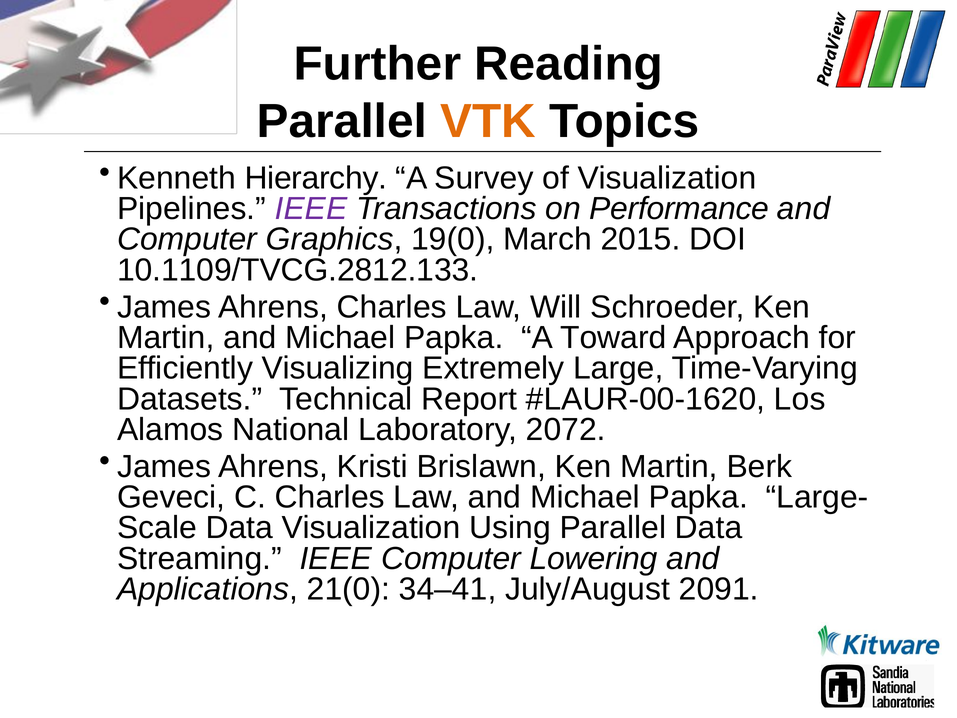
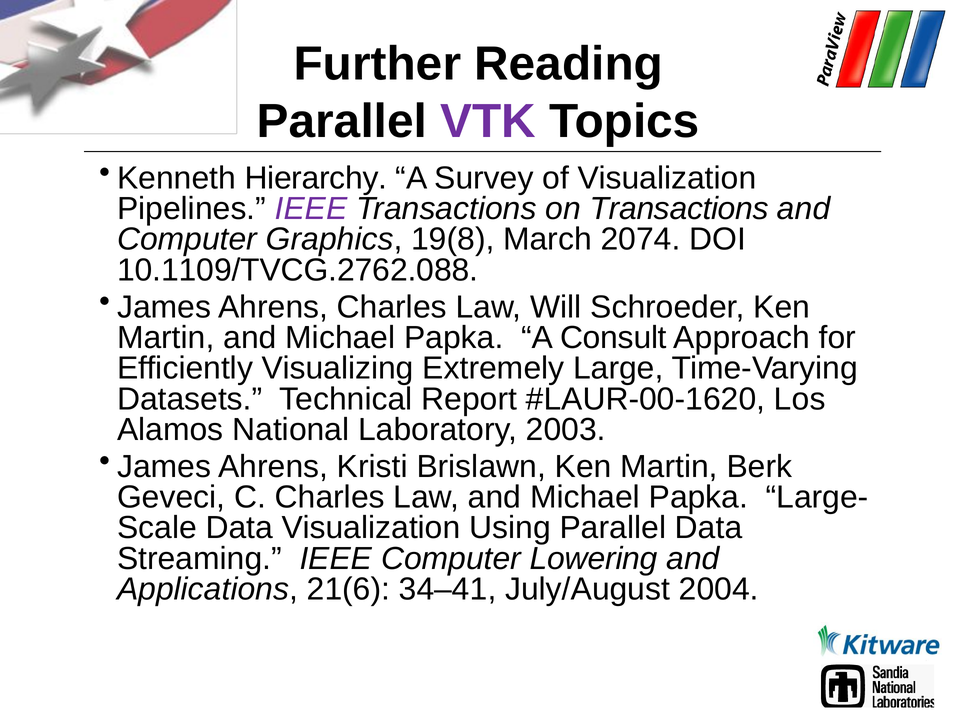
VTK colour: orange -> purple
on Performance: Performance -> Transactions
19(0: 19(0 -> 19(8
2015: 2015 -> 2074
10.1109/TVCG.2812.133: 10.1109/TVCG.2812.133 -> 10.1109/TVCG.2762.088
Toward: Toward -> Consult
2072: 2072 -> 2003
21(0: 21(0 -> 21(6
2091: 2091 -> 2004
